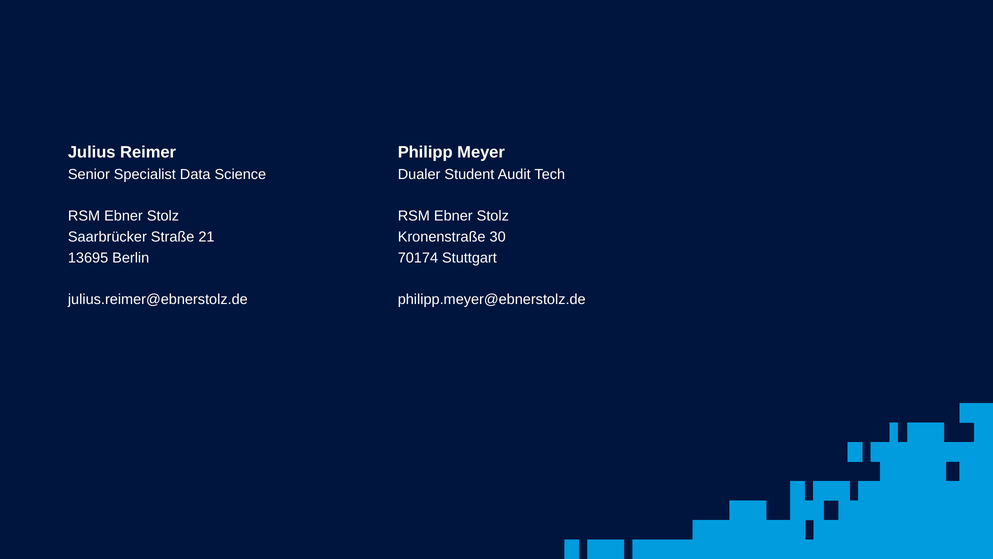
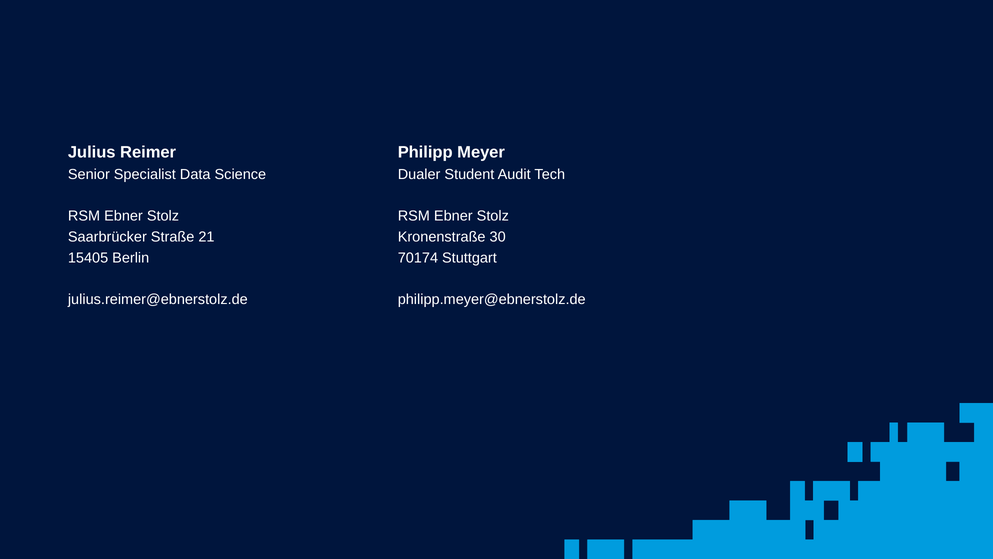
13695: 13695 -> 15405
